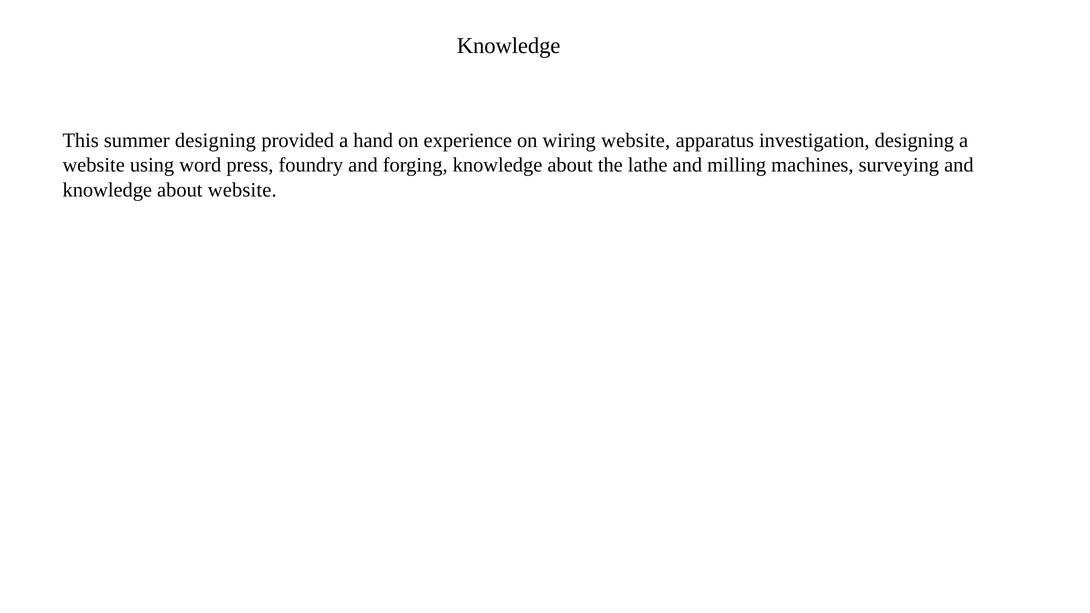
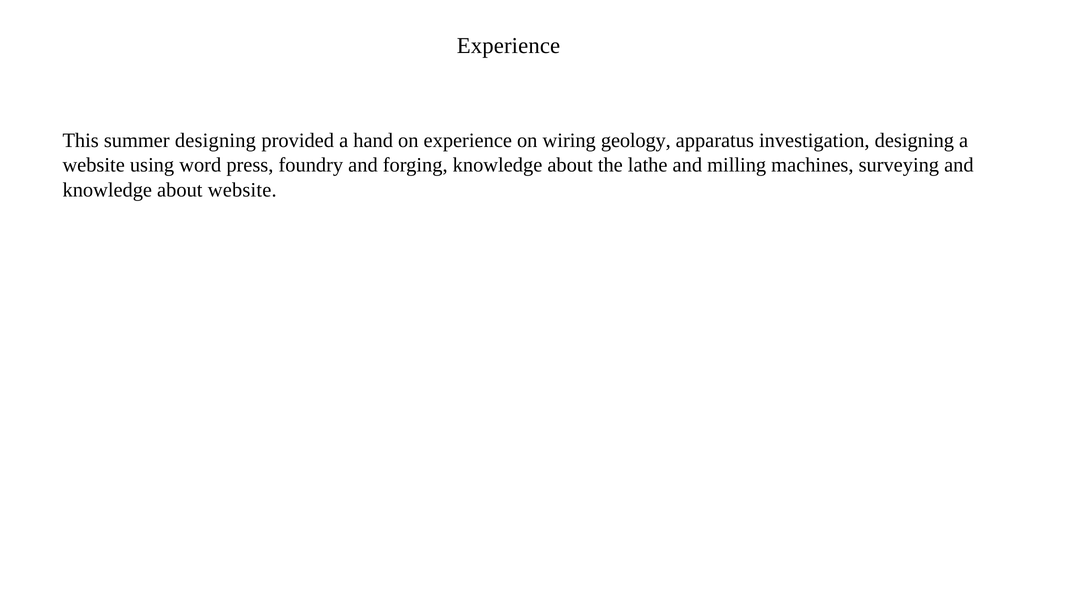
Knowledge at (509, 46): Knowledge -> Experience
wiring website: website -> geology
